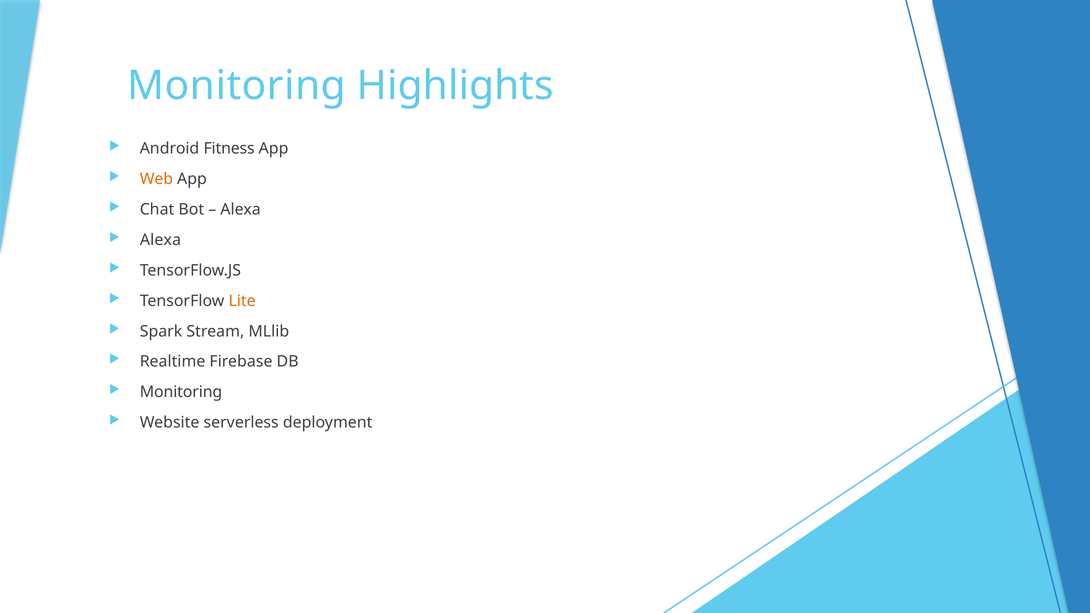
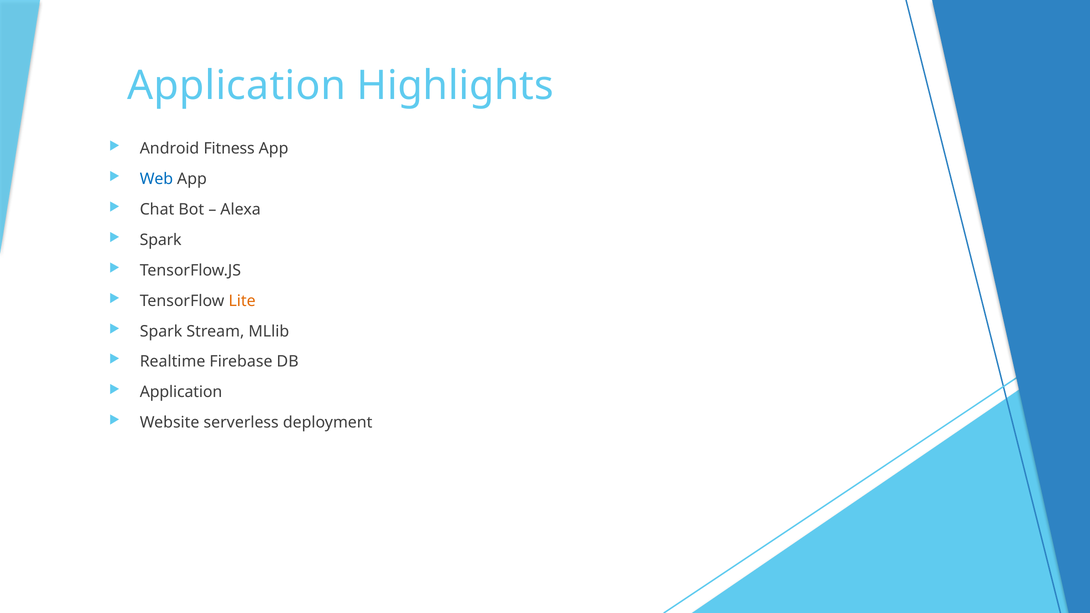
Monitoring at (237, 86): Monitoring -> Application
Web colour: orange -> blue
Alexa at (161, 240): Alexa -> Spark
Monitoring at (181, 392): Monitoring -> Application
